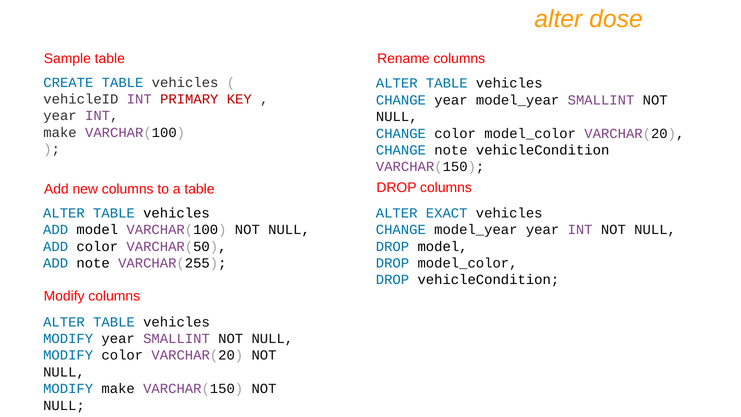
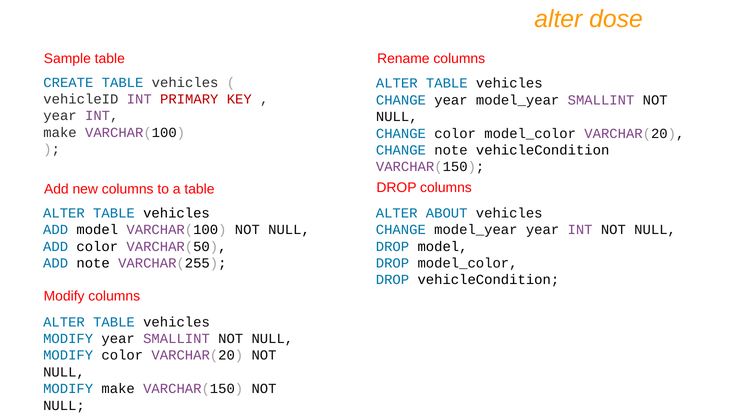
EXACT: EXACT -> ABOUT
